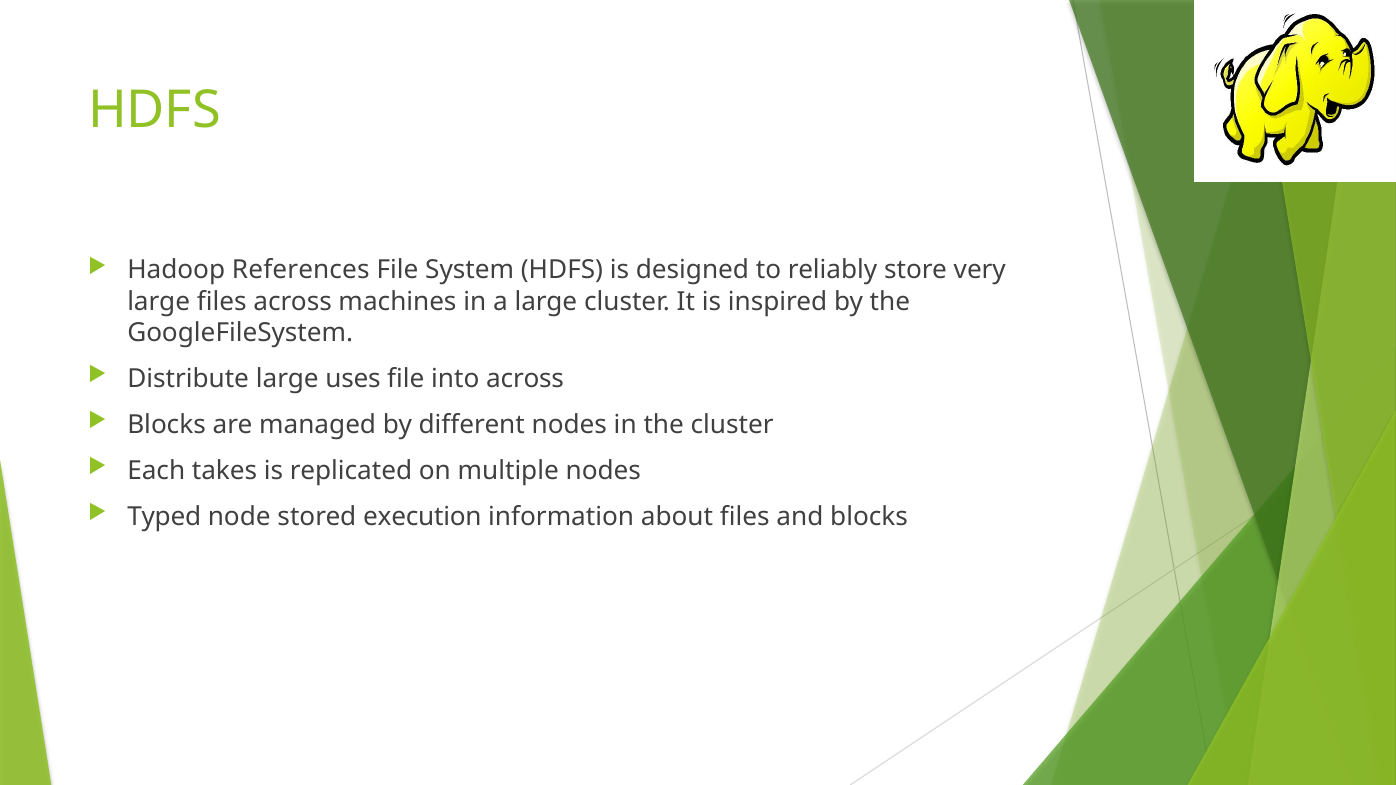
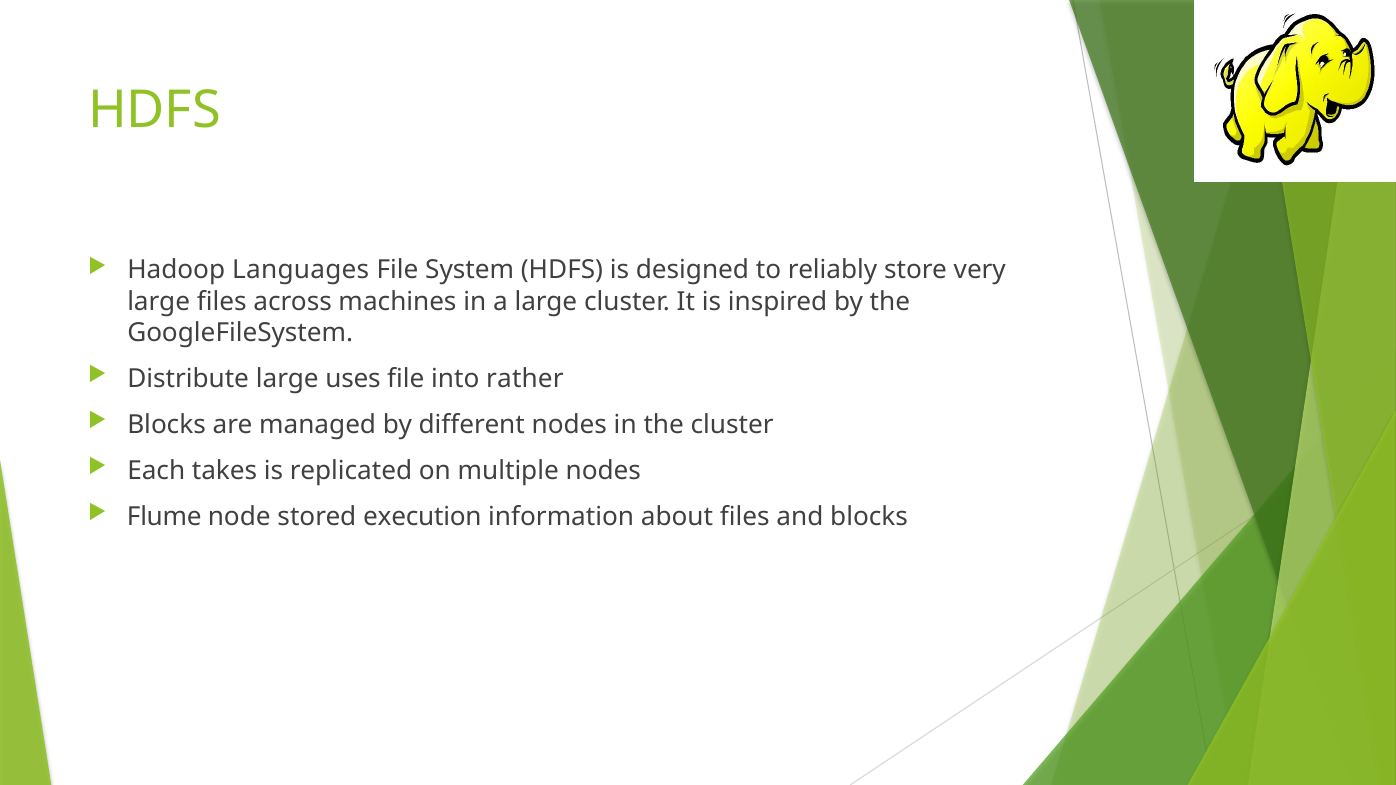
References: References -> Languages
into across: across -> rather
Typed: Typed -> Flume
